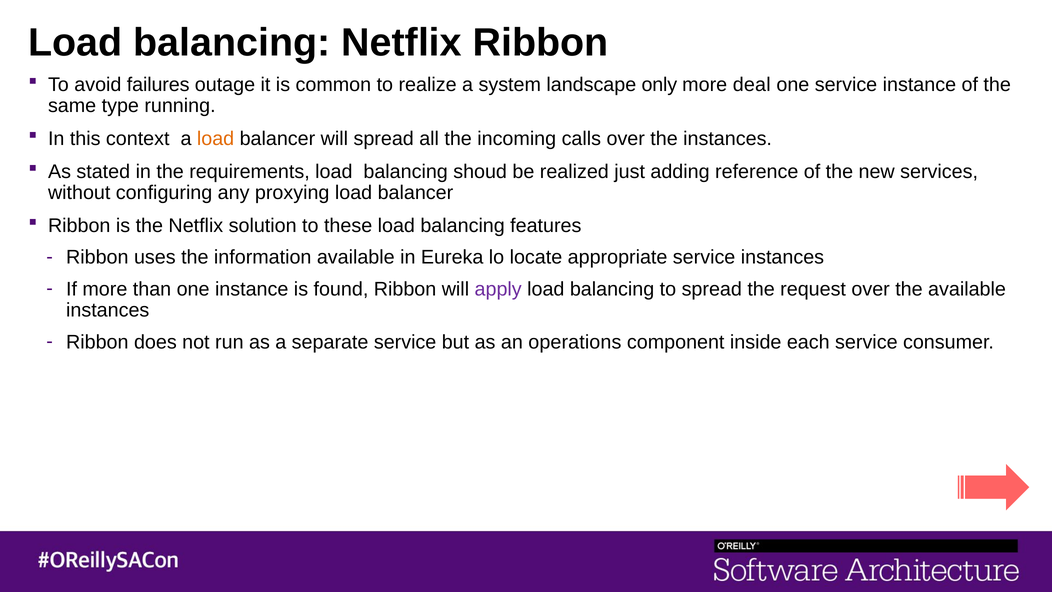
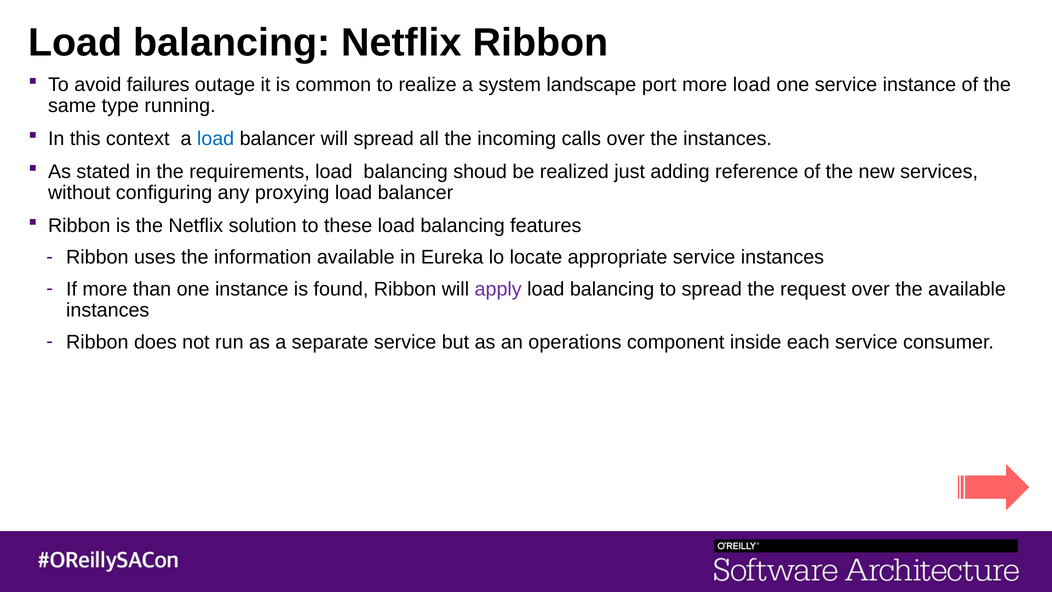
only: only -> port
more deal: deal -> load
load at (216, 139) colour: orange -> blue
